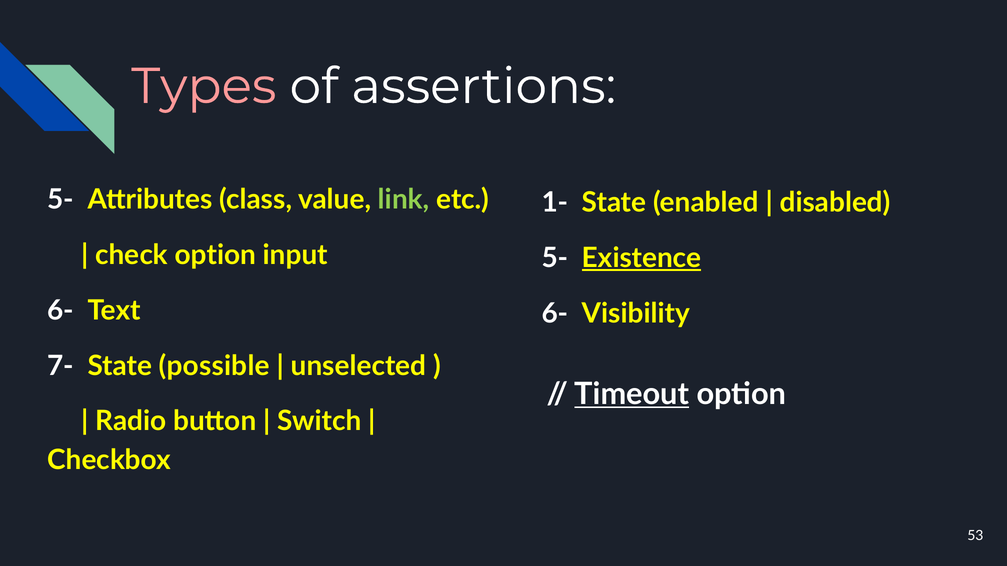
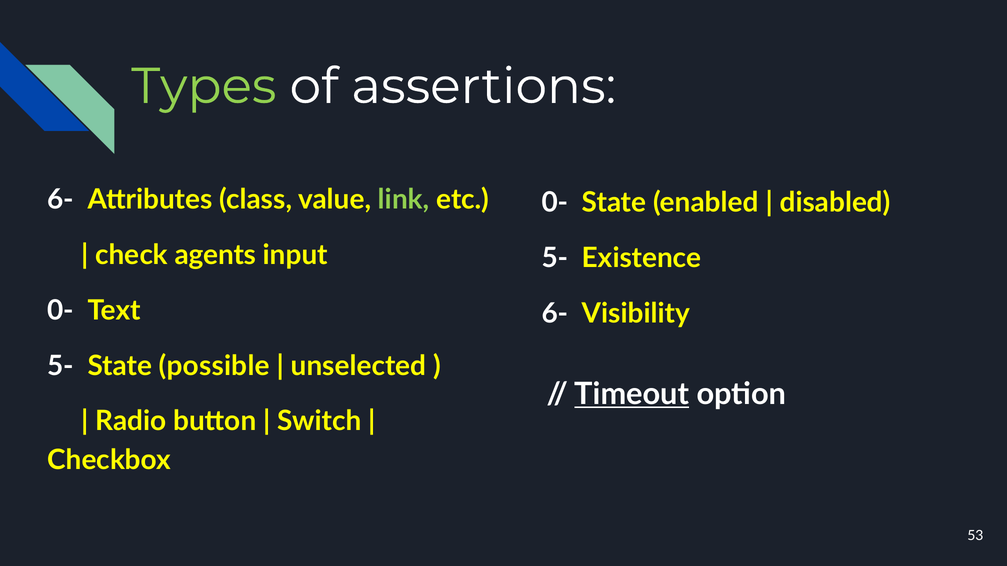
Types colour: pink -> light green
5- at (61, 200): 5- -> 6-
1- at (555, 203): 1- -> 0-
check option: option -> agents
Existence underline: present -> none
6- at (61, 311): 6- -> 0-
7- at (61, 366): 7- -> 5-
